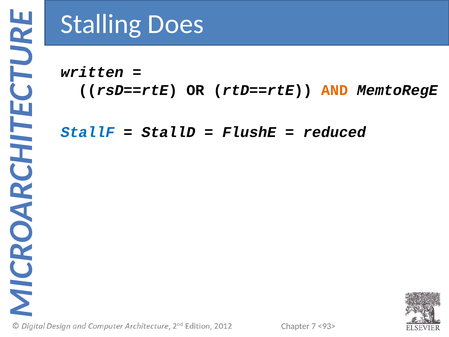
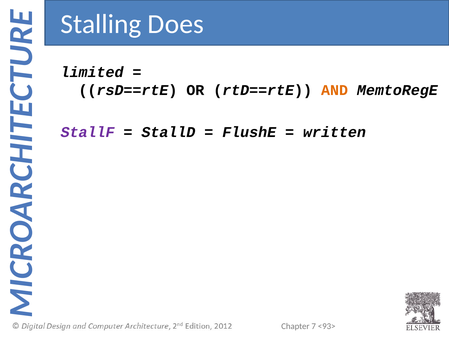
written: written -> limited
StallF colour: blue -> purple
reduced: reduced -> written
